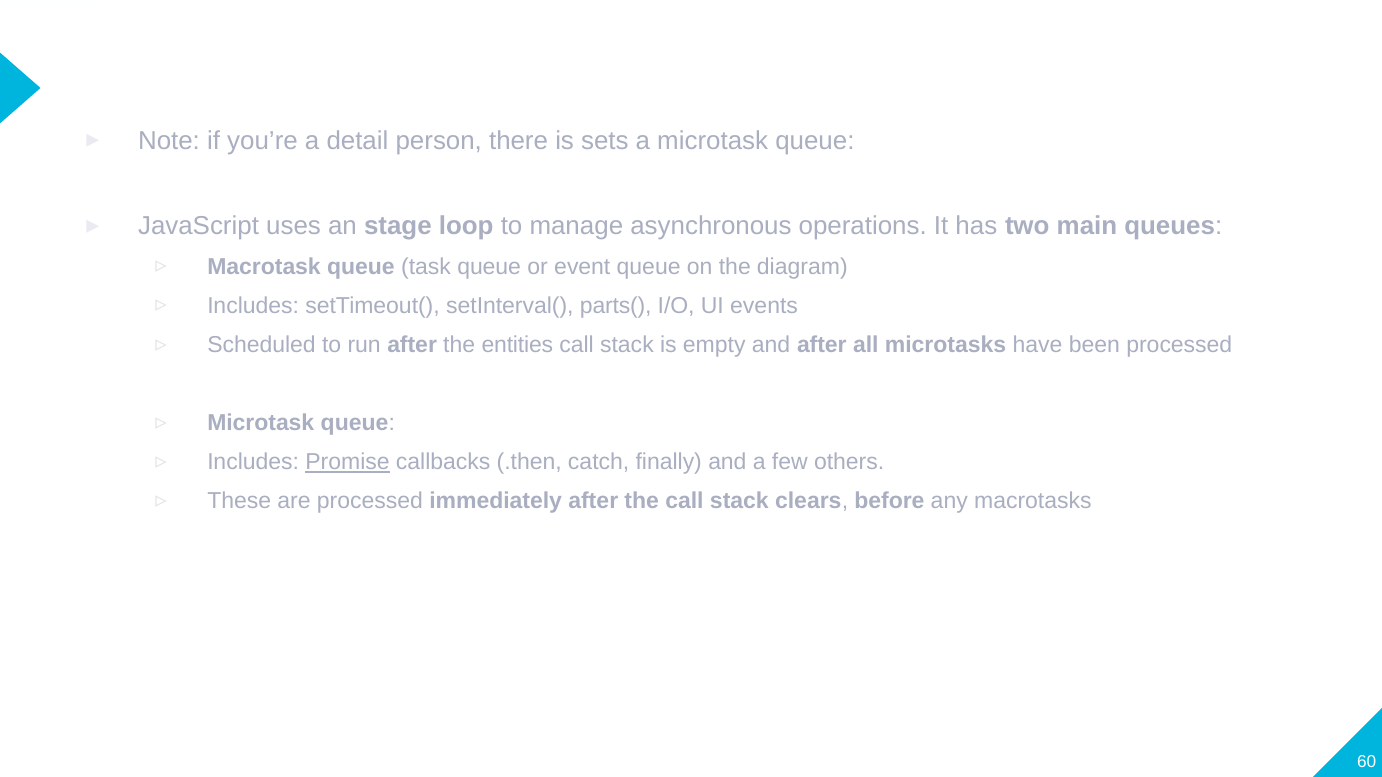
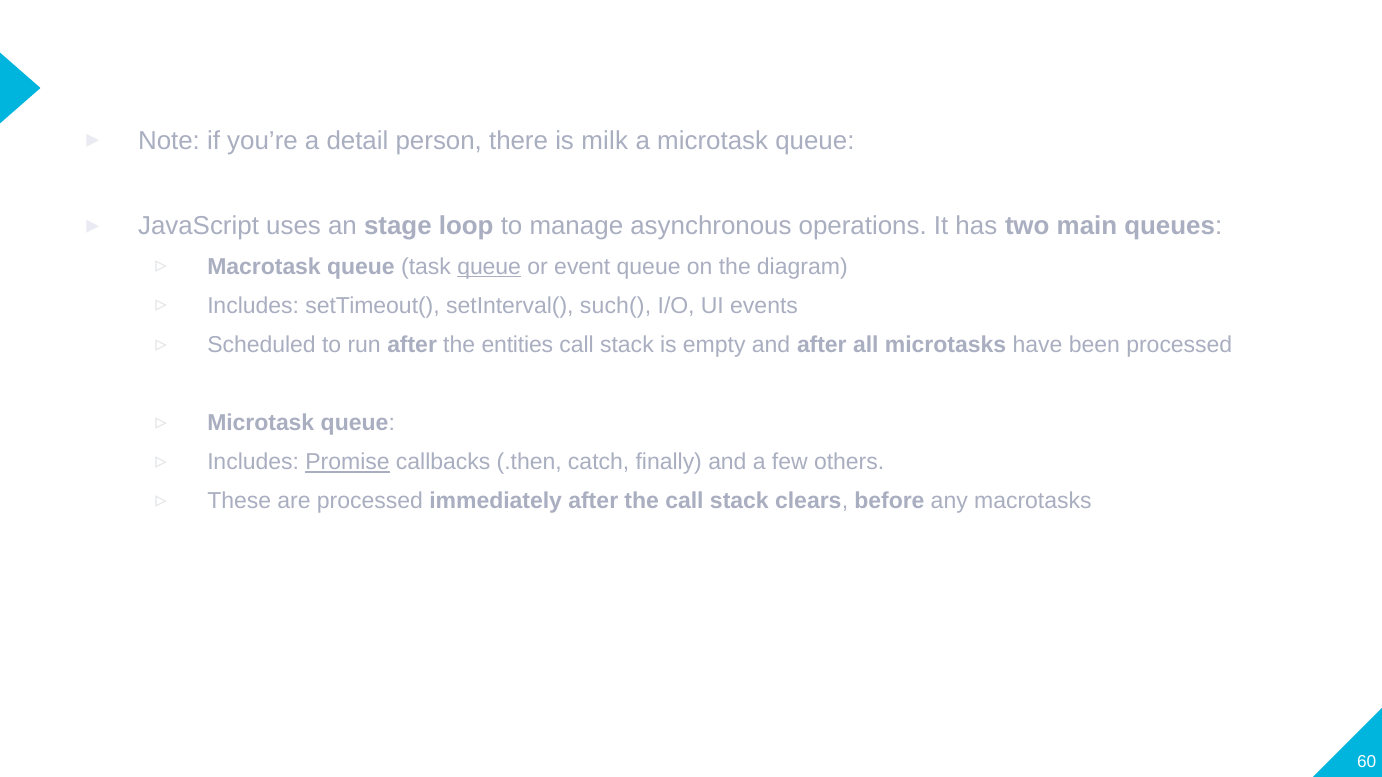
sets: sets -> milk
queue at (489, 267) underline: none -> present
parts(: parts( -> such(
